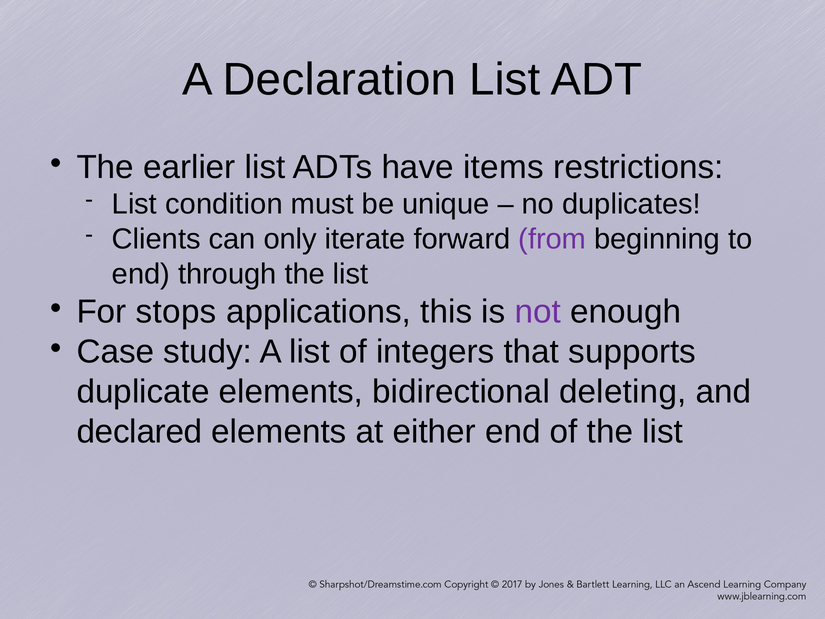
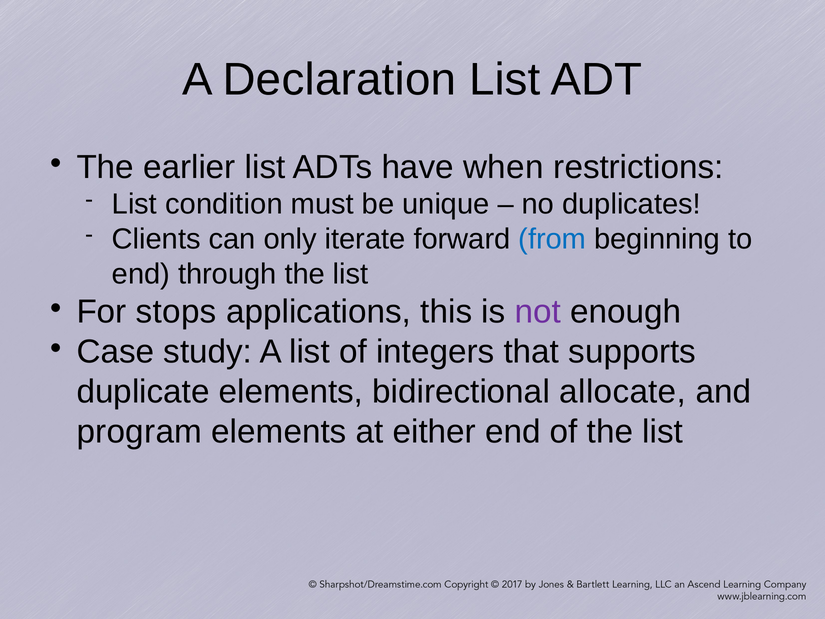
items: items -> when
from colour: purple -> blue
deleting: deleting -> allocate
declared: declared -> program
